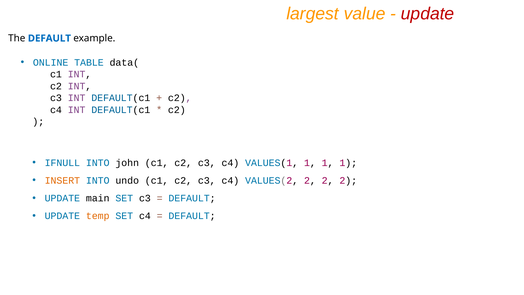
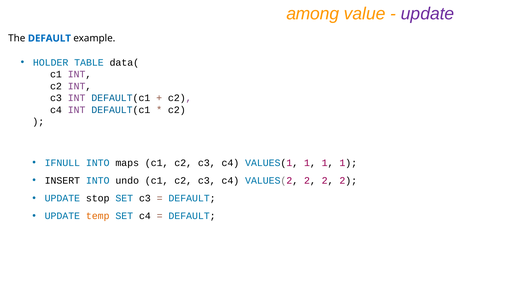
largest: largest -> among
update at (428, 14) colour: red -> purple
ONLINE: ONLINE -> HOLDER
john: john -> maps
INSERT colour: orange -> black
main: main -> stop
